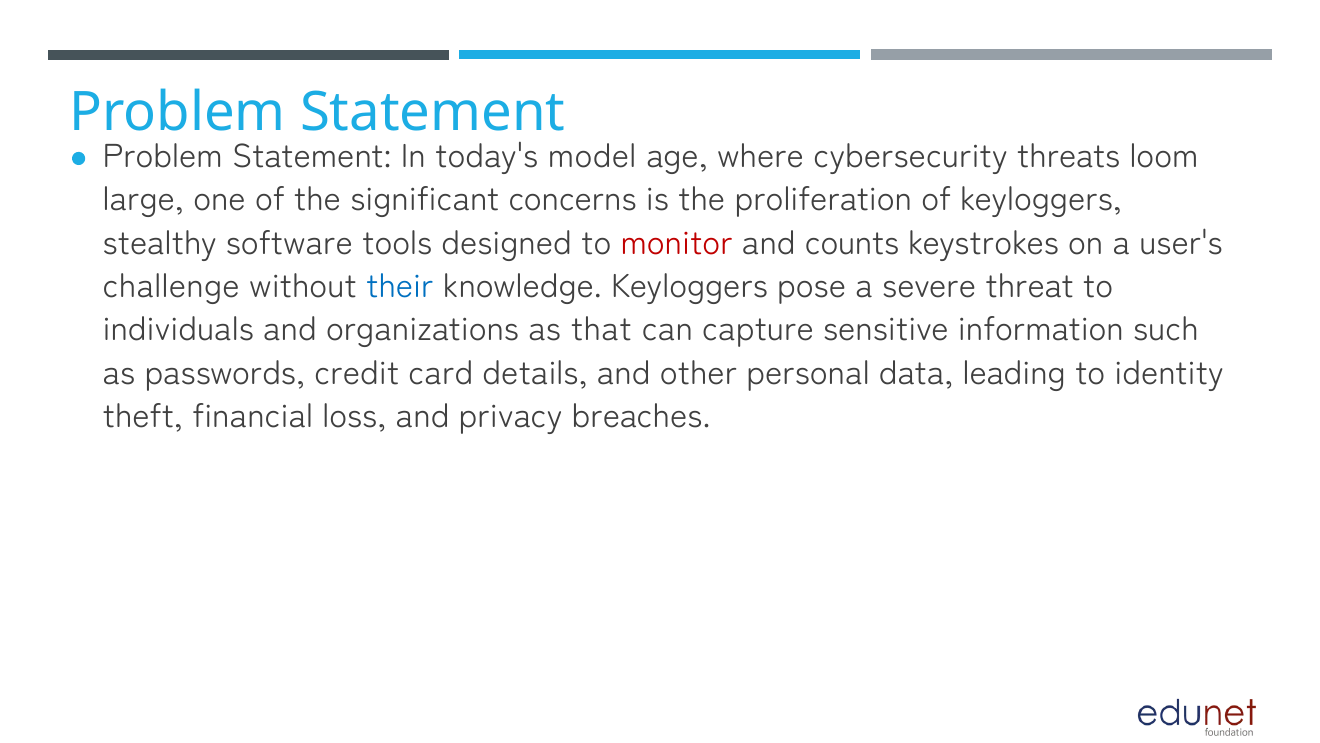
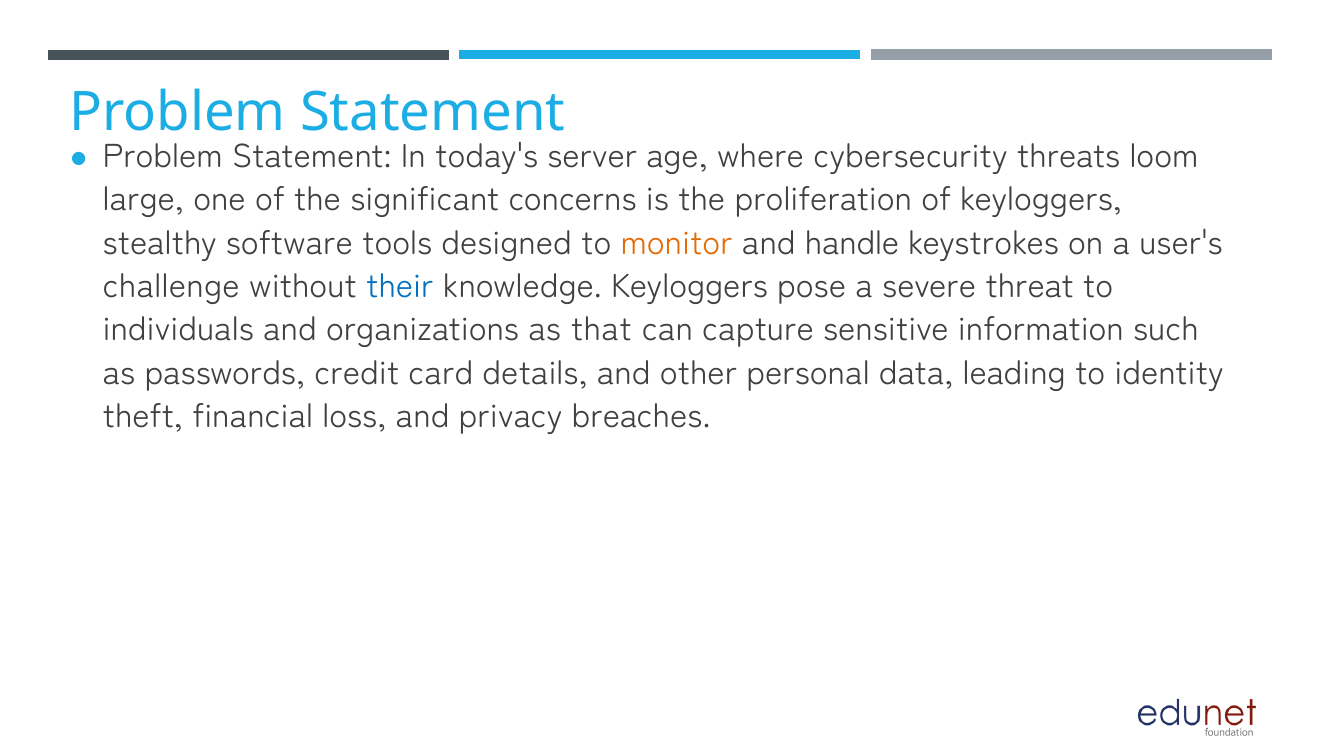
model: model -> server
monitor colour: red -> orange
counts: counts -> handle
